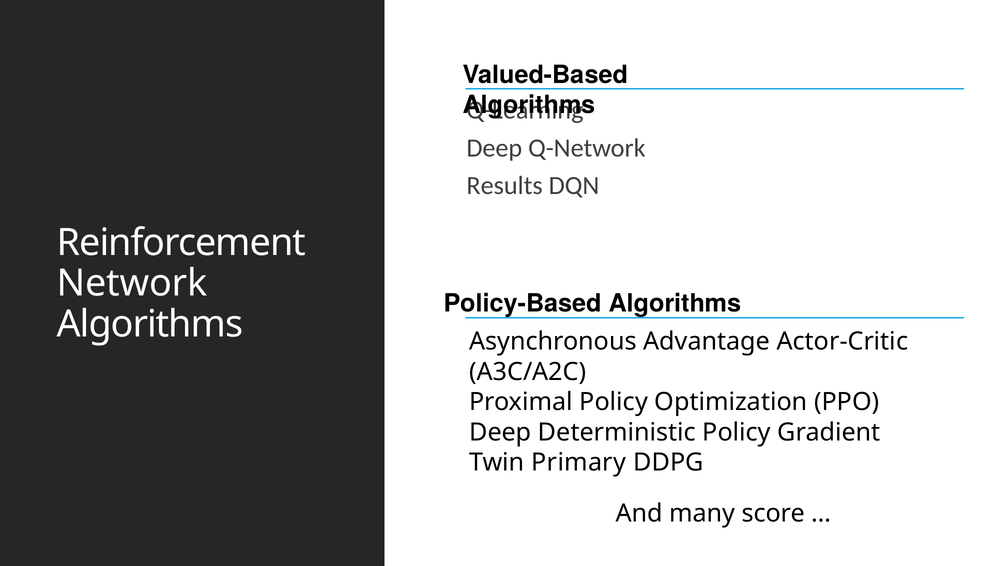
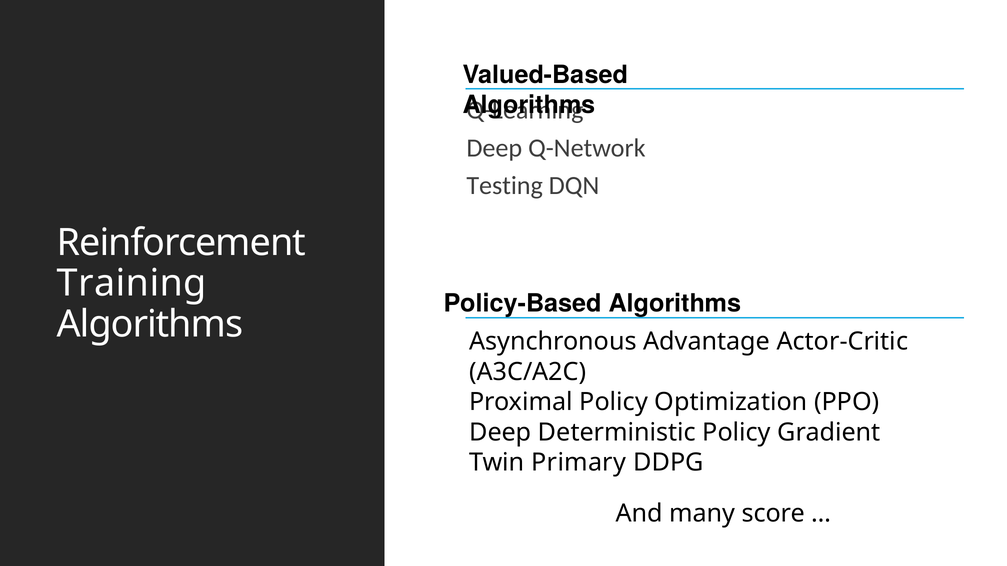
Results: Results -> Testing
Network: Network -> Training
